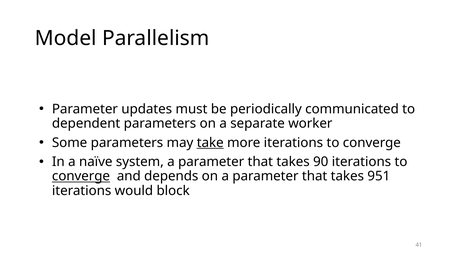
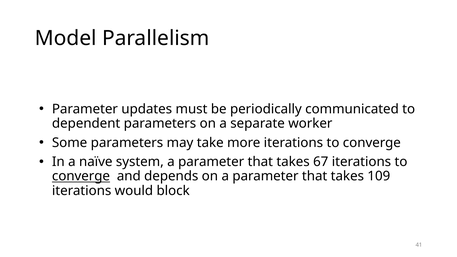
take underline: present -> none
90: 90 -> 67
951: 951 -> 109
